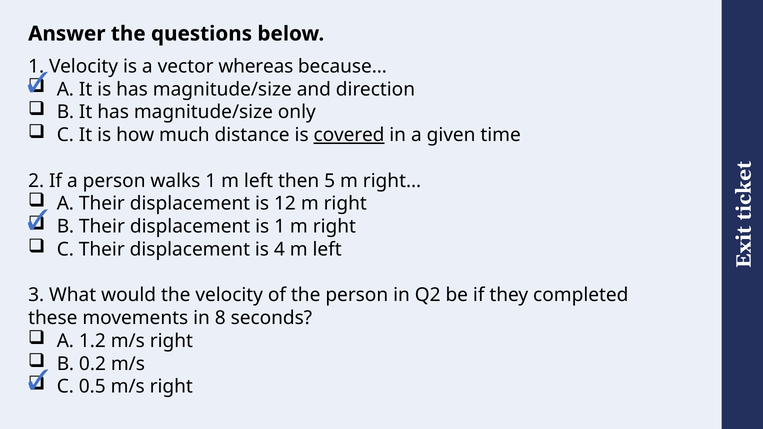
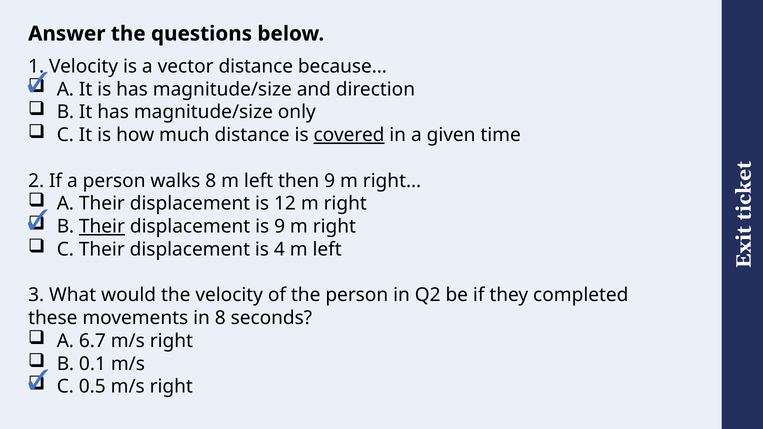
vector whereas: whereas -> distance
walks 1: 1 -> 8
then 5: 5 -> 9
Their at (102, 227) underline: none -> present
is 1: 1 -> 9
1.2: 1.2 -> 6.7
0.2: 0.2 -> 0.1
